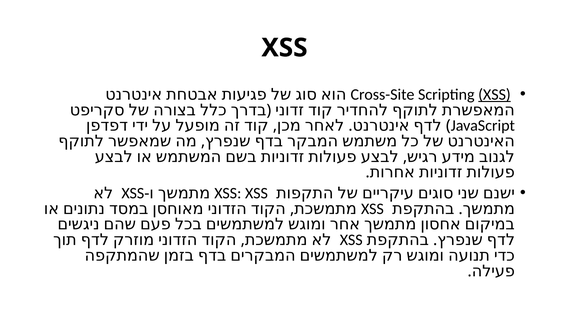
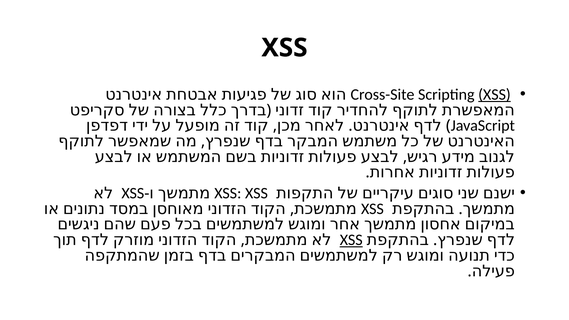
XSS at (351, 240) underline: none -> present
